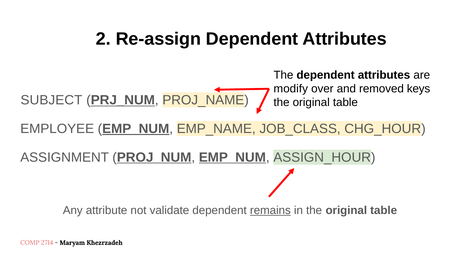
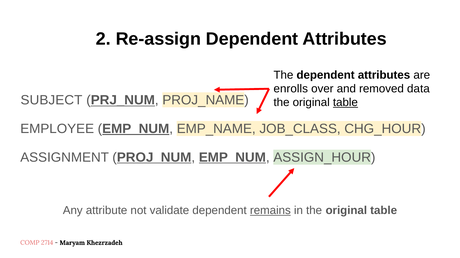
modify: modify -> enrolls
keys: keys -> data
table at (345, 103) underline: none -> present
